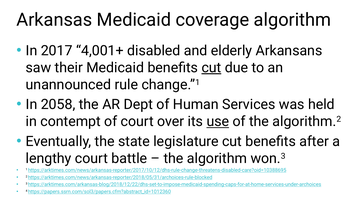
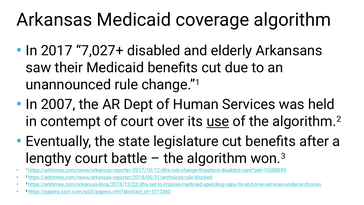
4,001+: 4,001+ -> 7,027+
cut at (211, 68) underline: present -> none
2058: 2058 -> 2007
